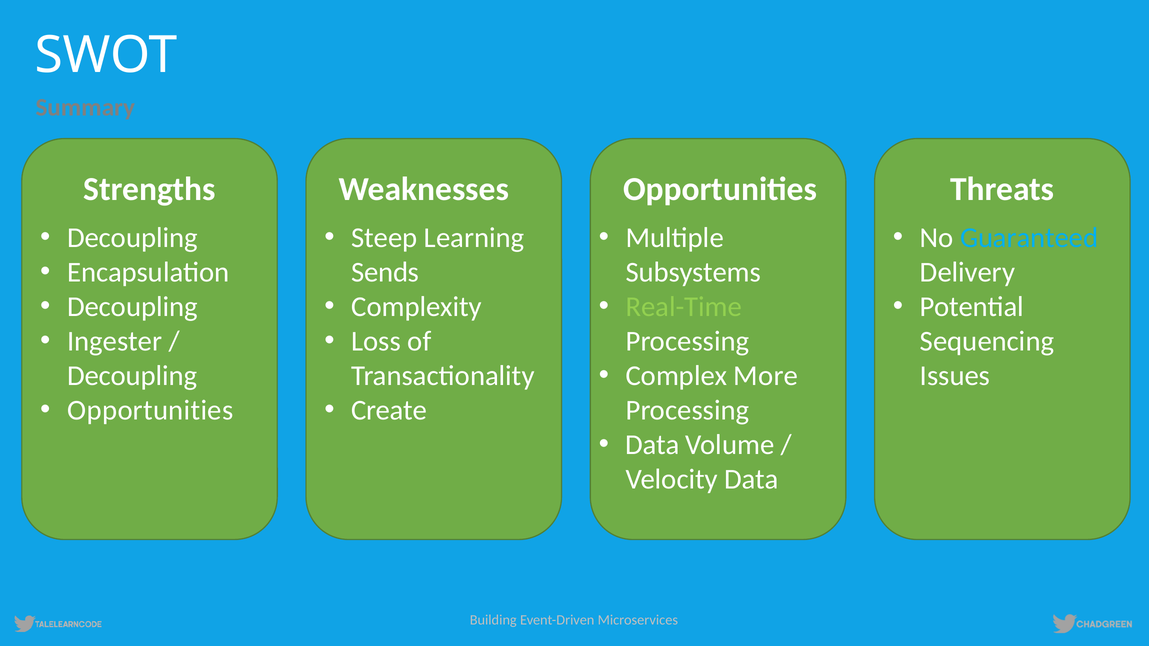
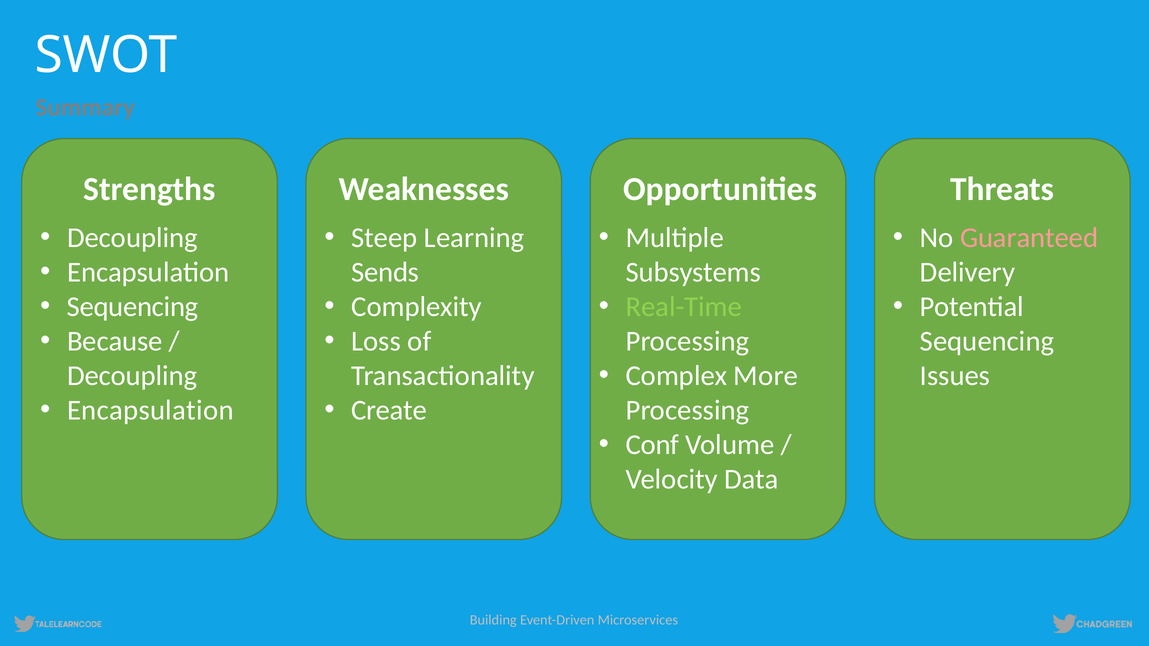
Guaranteed colour: light blue -> pink
Decoupling at (132, 307): Decoupling -> Sequencing
Ingester: Ingester -> Because
Opportunities at (150, 410): Opportunities -> Encapsulation
Data at (652, 445): Data -> Conf
